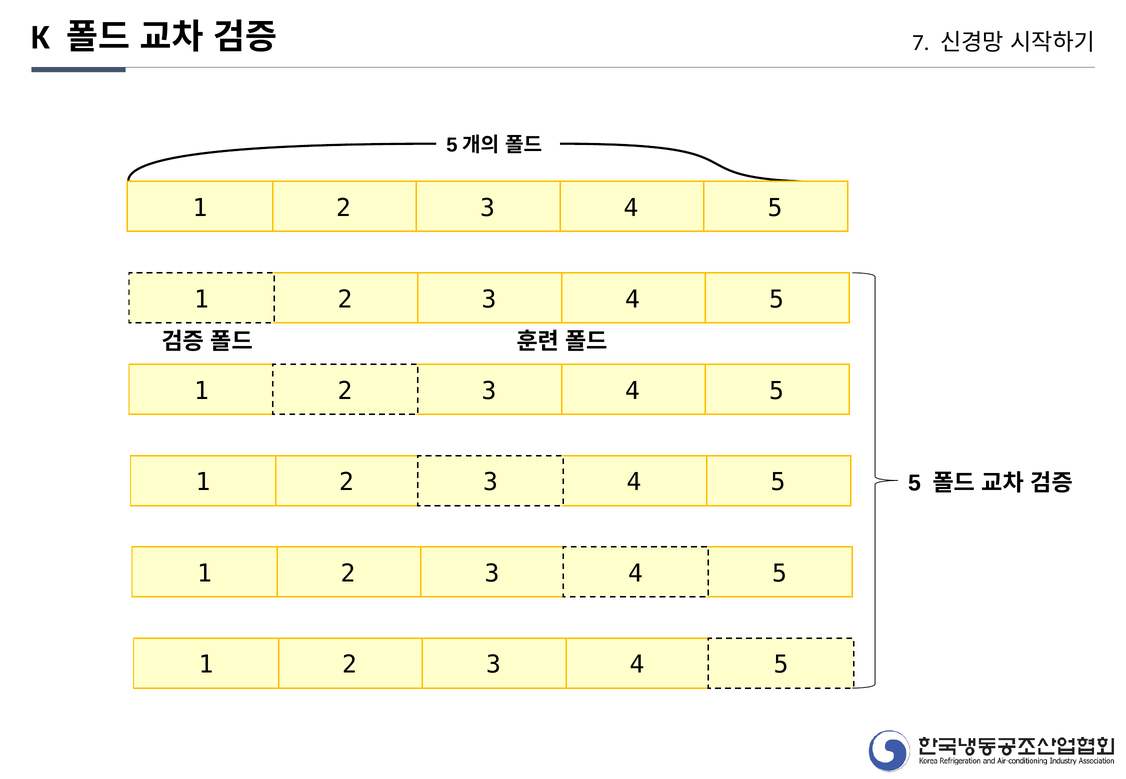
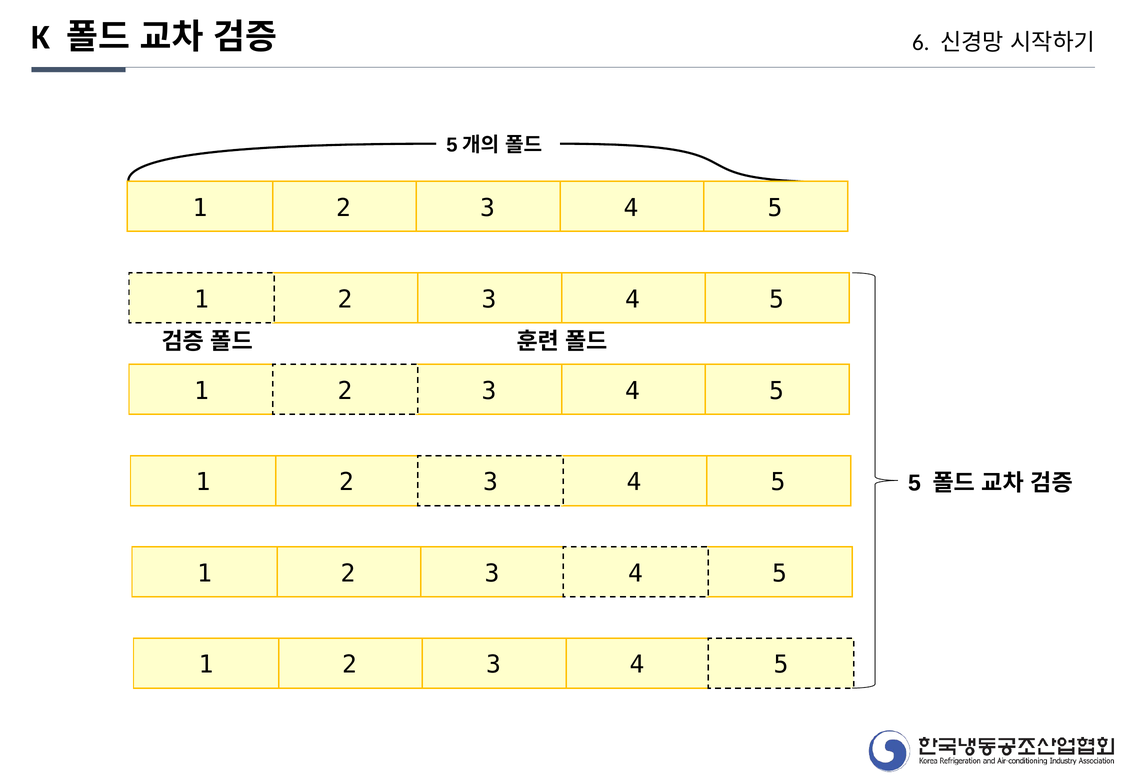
7: 7 -> 6
